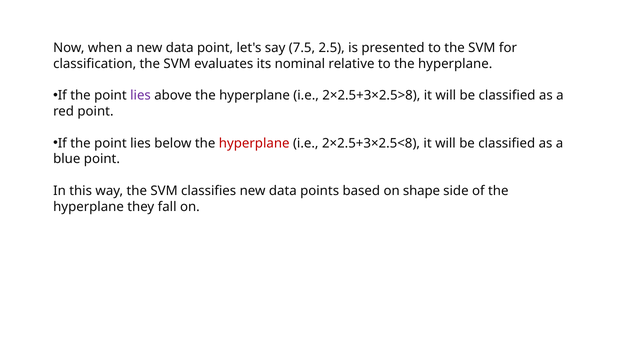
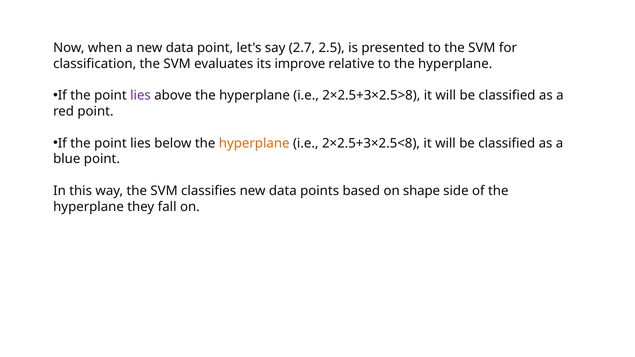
7.5: 7.5 -> 2.7
nominal: nominal -> improve
hyperplane at (254, 143) colour: red -> orange
